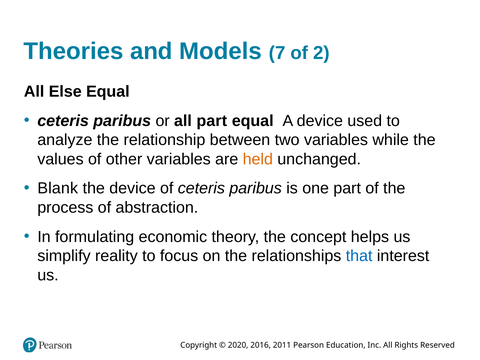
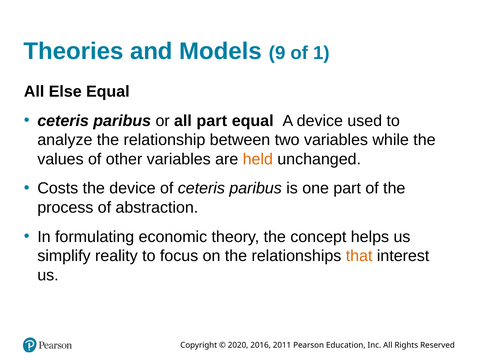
7: 7 -> 9
2: 2 -> 1
Blank: Blank -> Costs
that colour: blue -> orange
